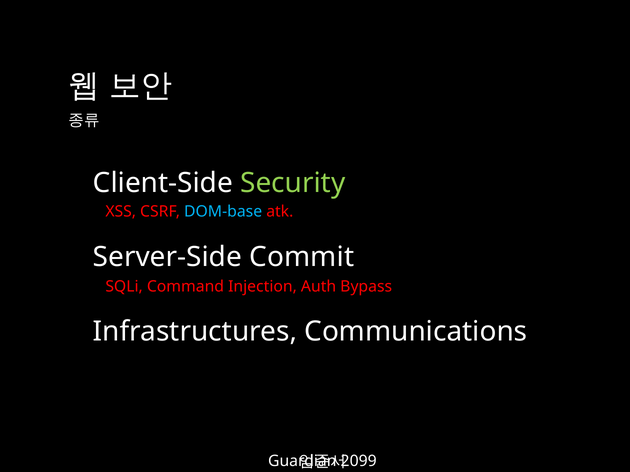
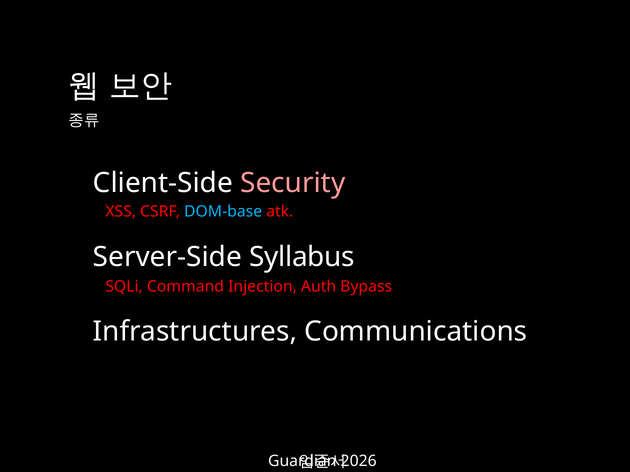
Security colour: light green -> pink
Commit: Commit -> Syllabus
2099: 2099 -> 2026
